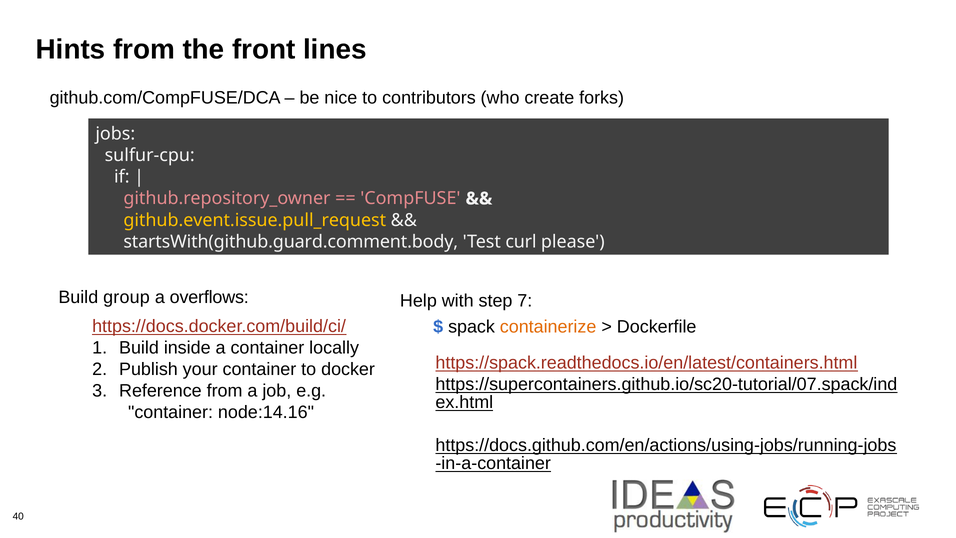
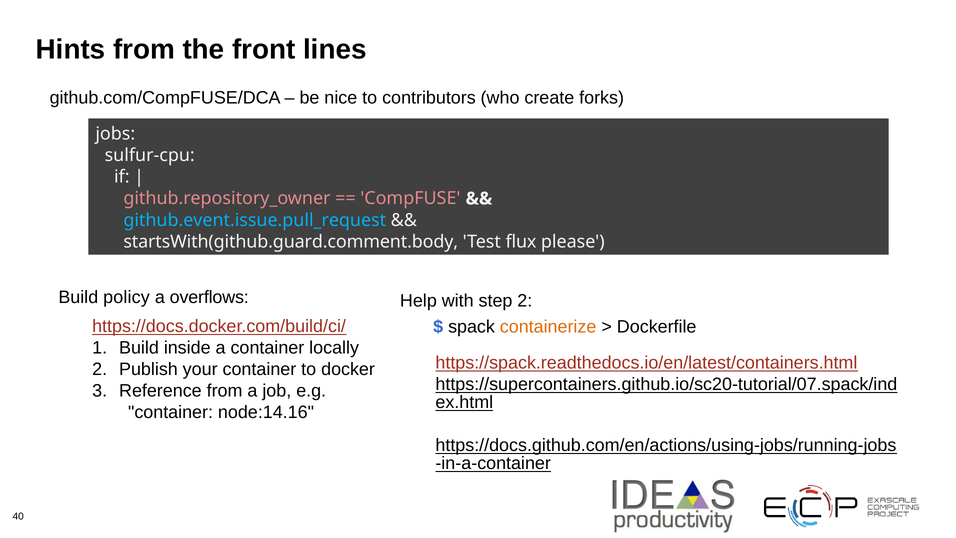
github.event.issue.pull_request colour: yellow -> light blue
curl: curl -> flux
group: group -> policy
step 7: 7 -> 2
